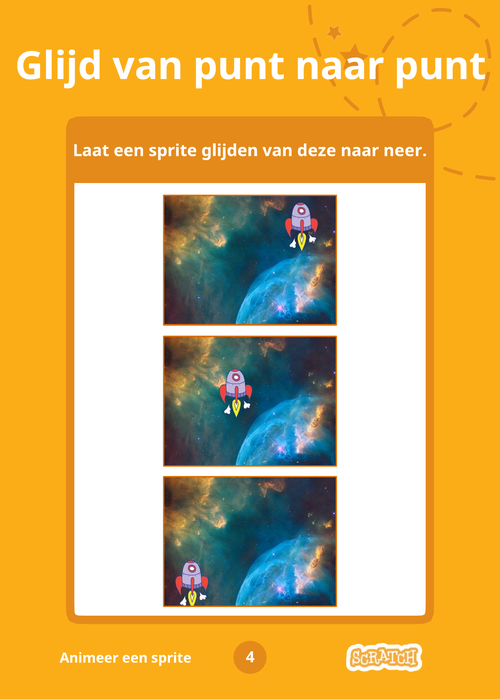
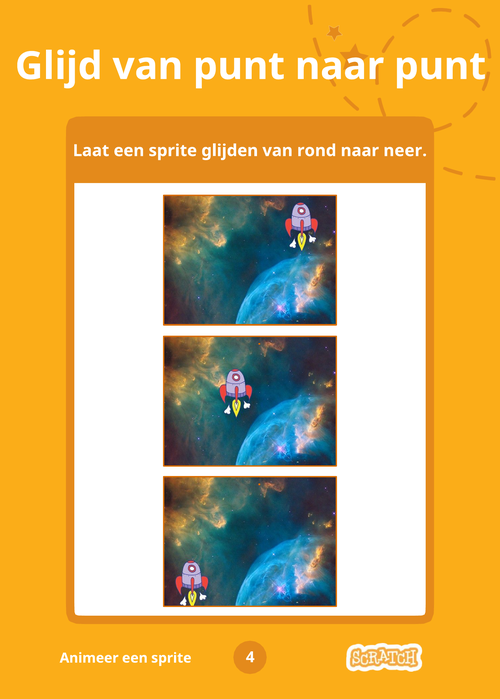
deze: deze -> rond
